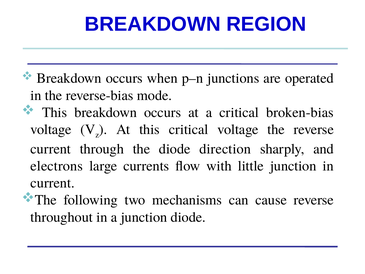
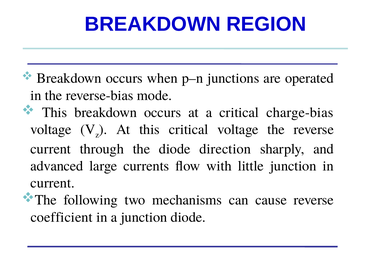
broken-bias: broken-bias -> charge-bias
electrons: electrons -> advanced
throughout: throughout -> coefficient
